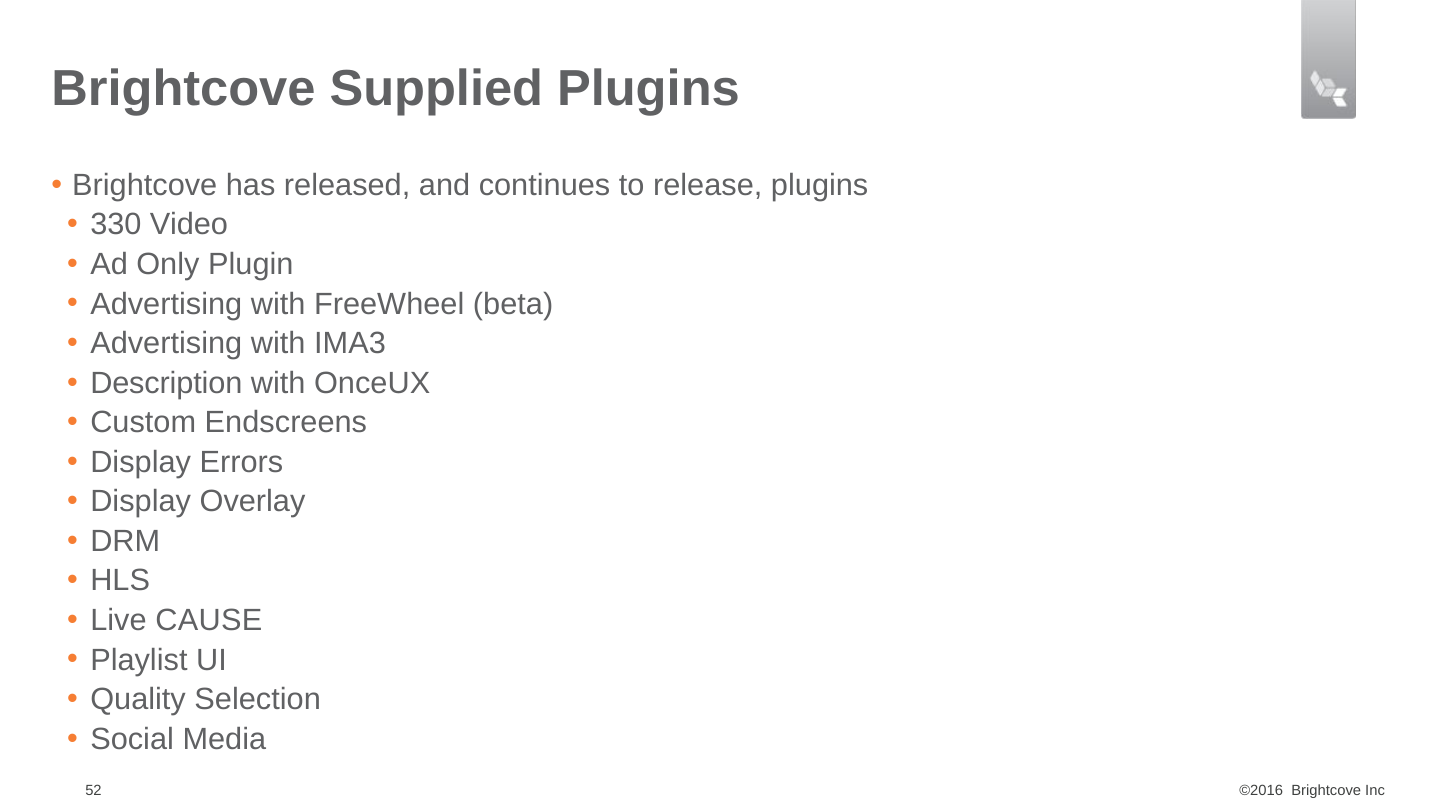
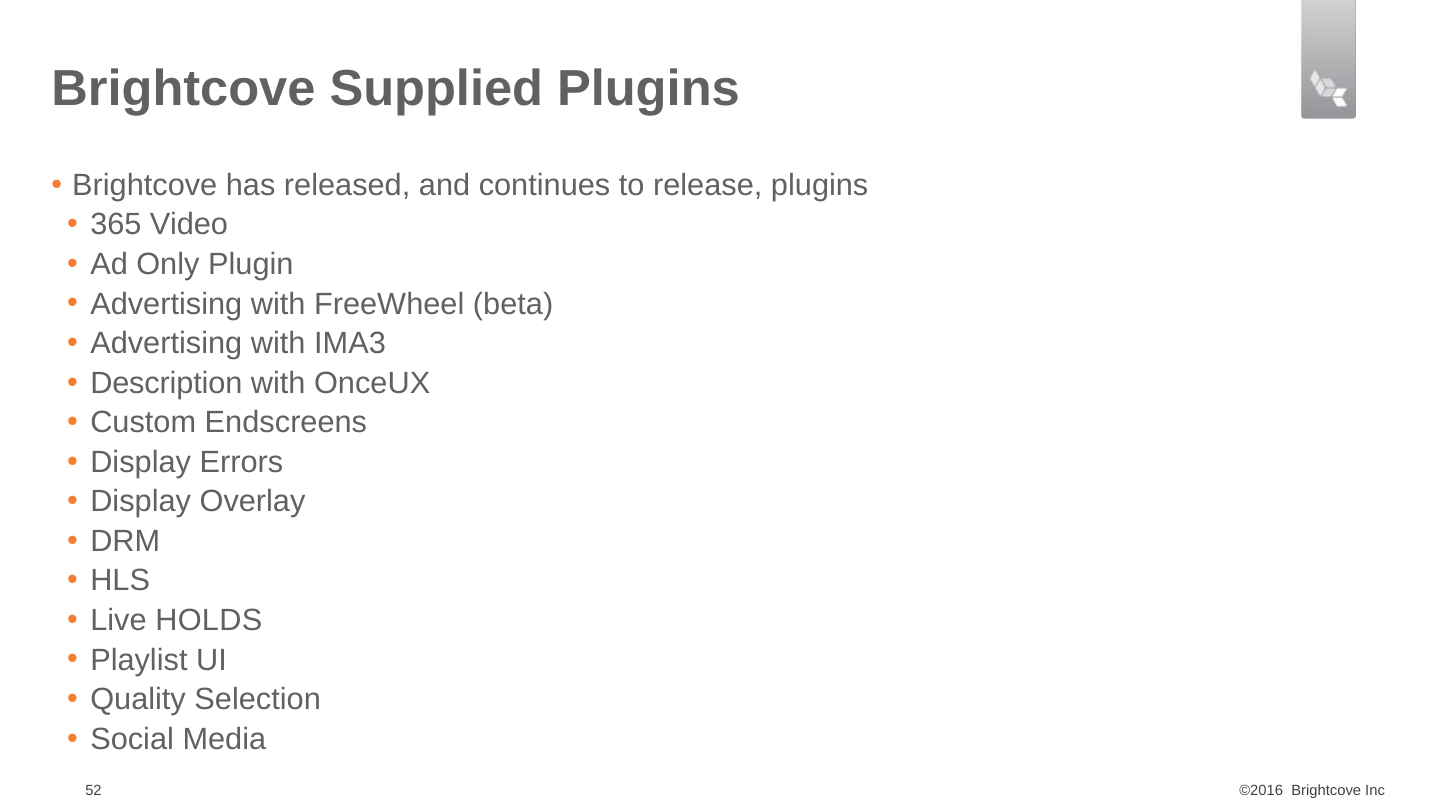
330: 330 -> 365
CAUSE: CAUSE -> HOLDS
